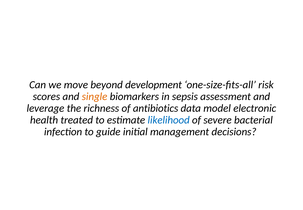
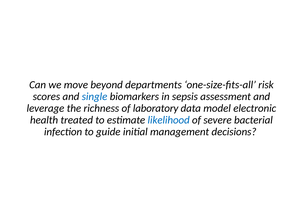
development: development -> departments
single colour: orange -> blue
antibiotics: antibiotics -> laboratory
